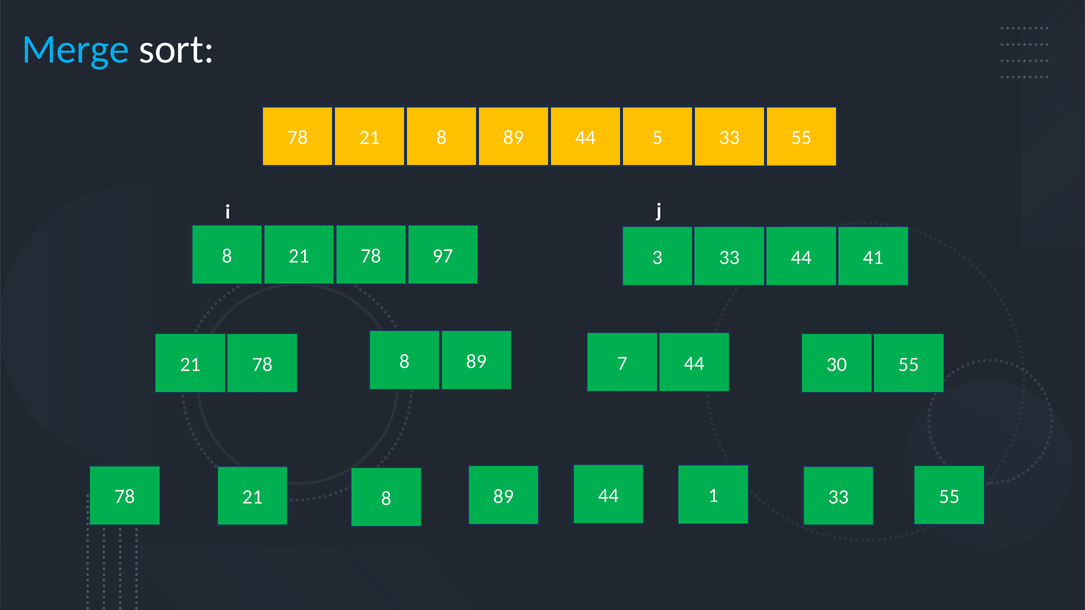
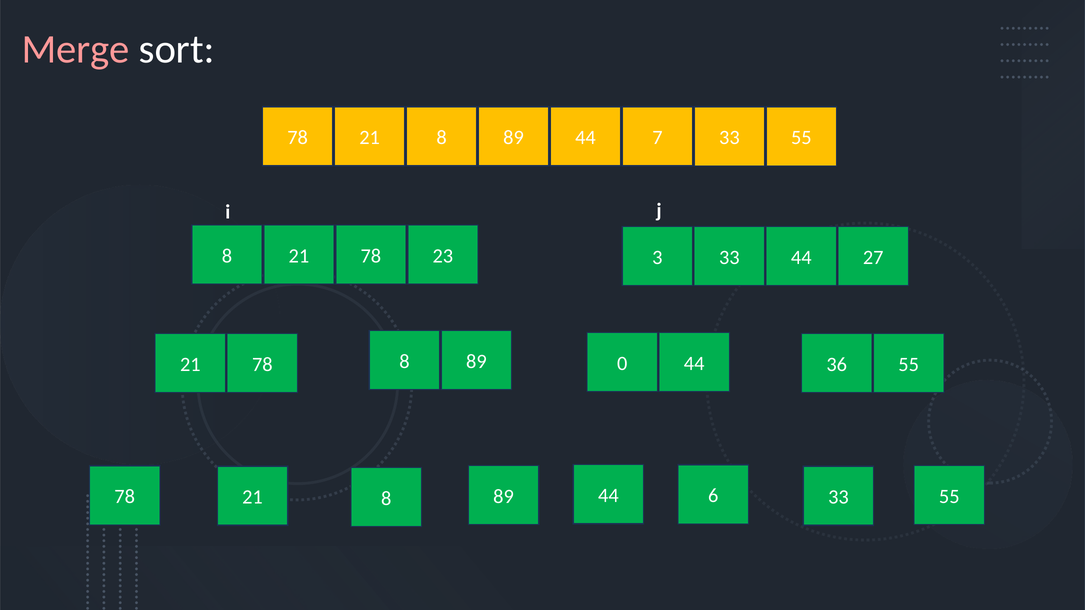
Merge colour: light blue -> pink
5: 5 -> 7
97: 97 -> 23
41: 41 -> 27
7: 7 -> 0
30: 30 -> 36
1: 1 -> 6
